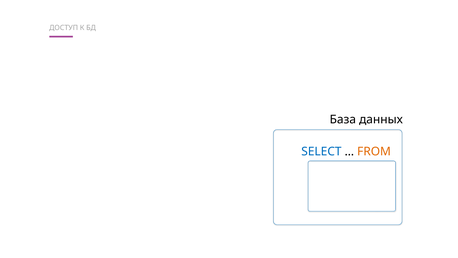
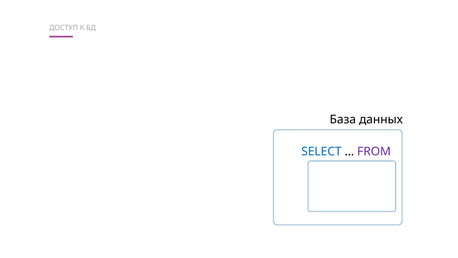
FROM colour: orange -> purple
